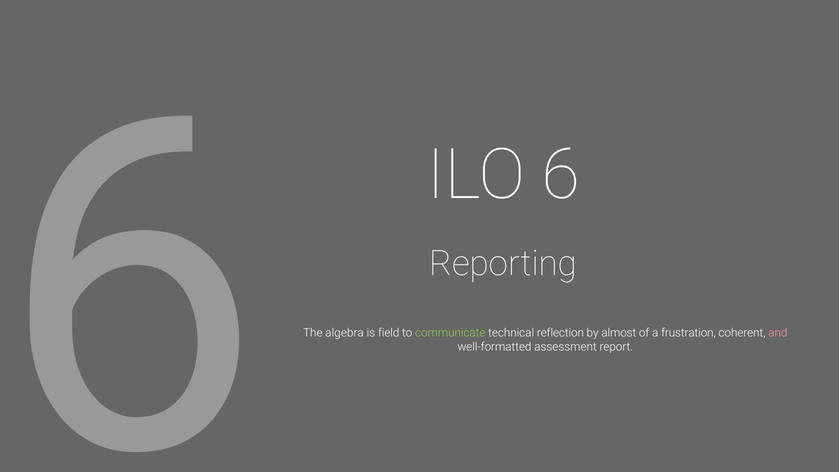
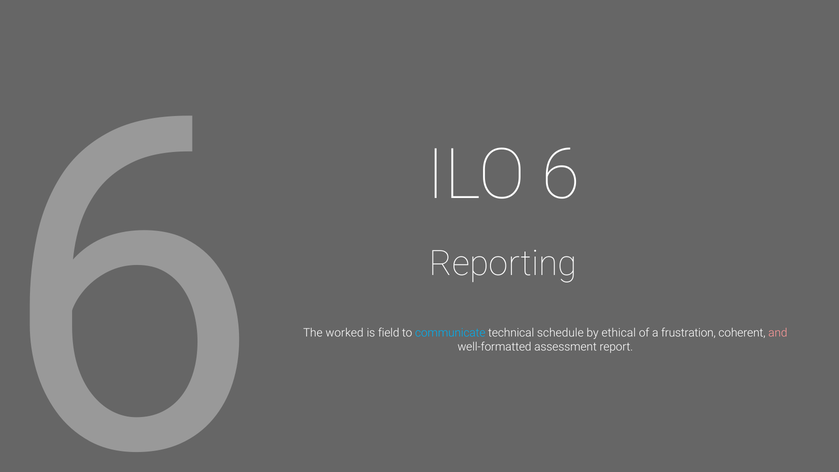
algebra: algebra -> worked
communicate colour: light green -> light blue
reflection: reflection -> schedule
almost: almost -> ethical
